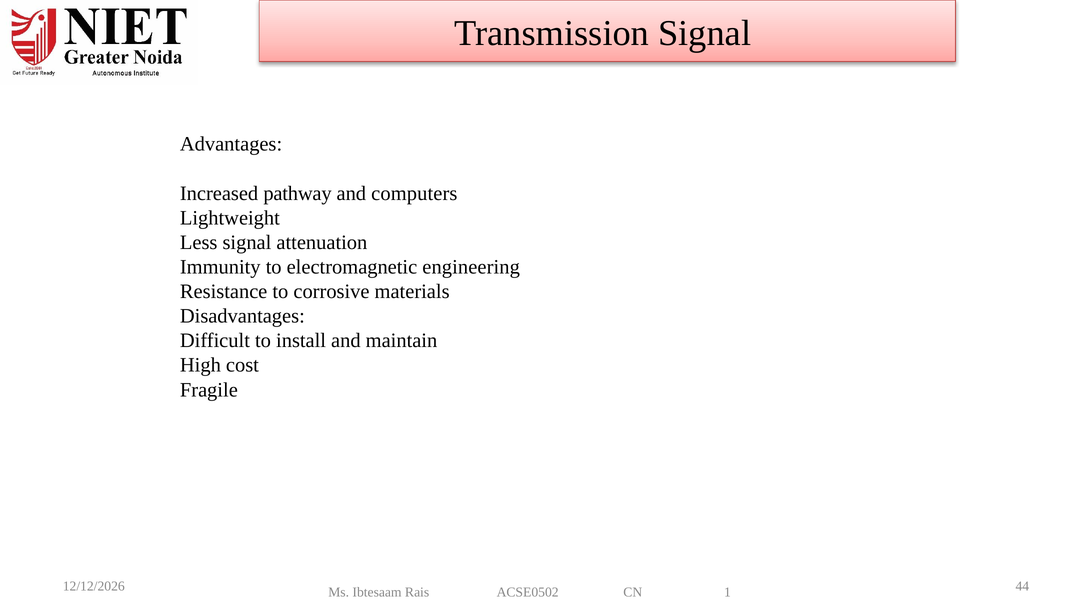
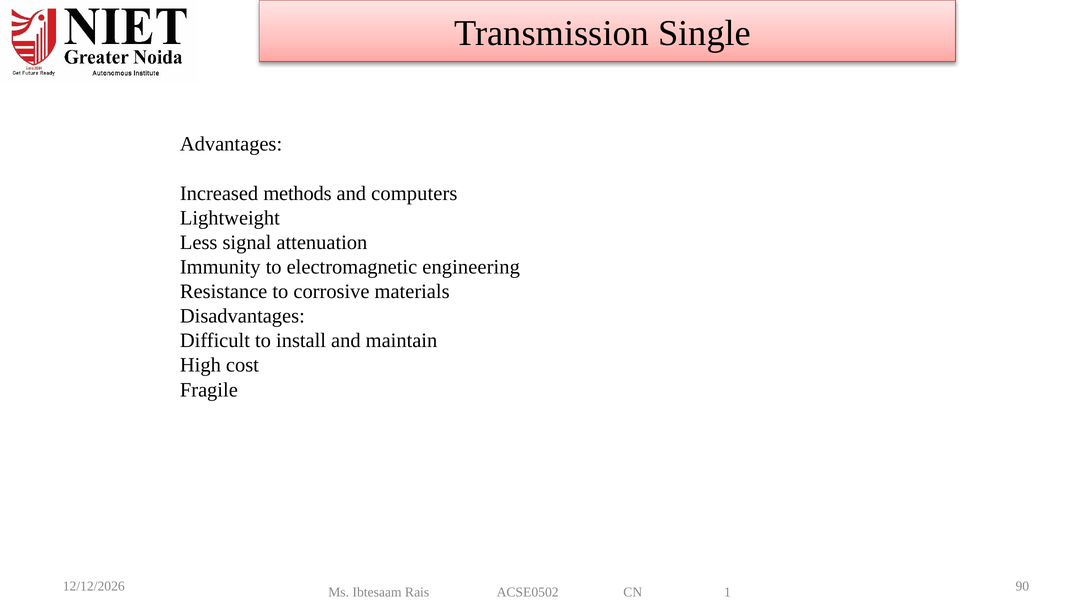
Transmission Signal: Signal -> Single
pathway: pathway -> methods
44: 44 -> 90
